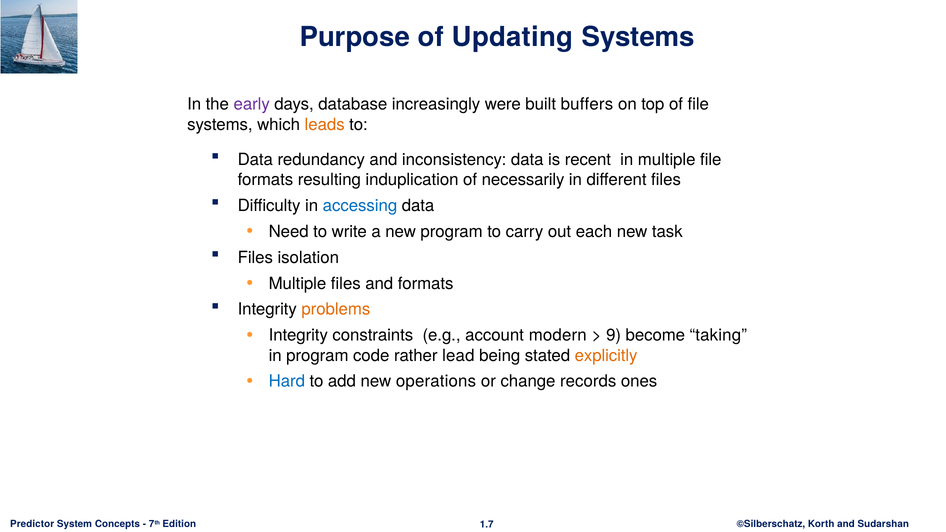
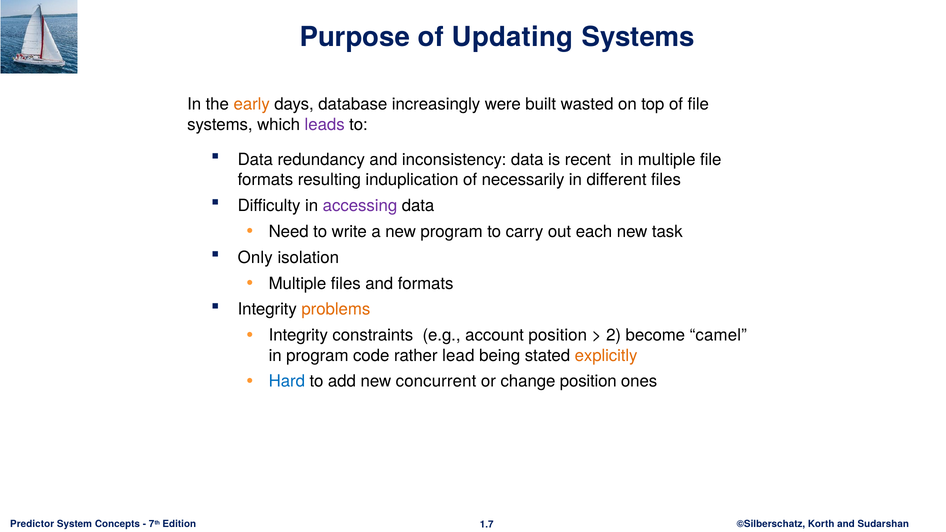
early colour: purple -> orange
buffers: buffers -> wasted
leads colour: orange -> purple
accessing colour: blue -> purple
Files at (255, 258): Files -> Only
account modern: modern -> position
9: 9 -> 2
taking: taking -> camel
operations: operations -> concurrent
change records: records -> position
